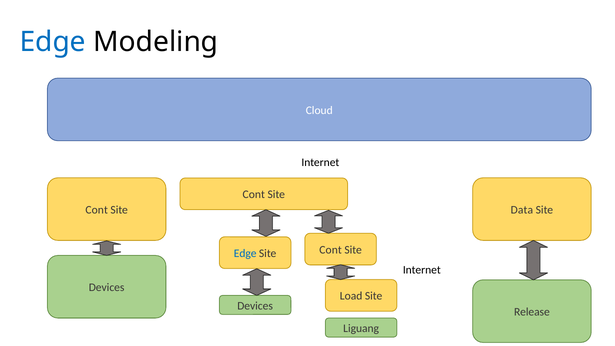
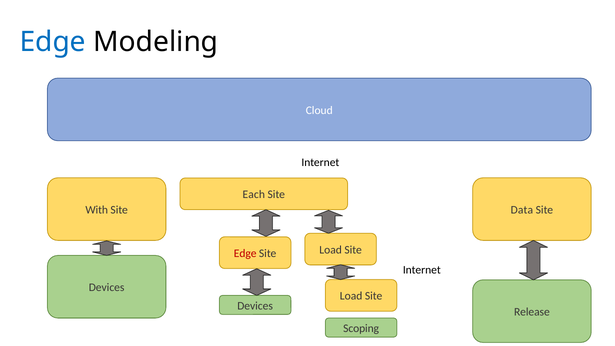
Cont at (254, 195): Cont -> Each
Cont at (97, 210): Cont -> With
Edge at (245, 253) colour: blue -> red
Site Cont: Cont -> Load
Liguang: Liguang -> Scoping
